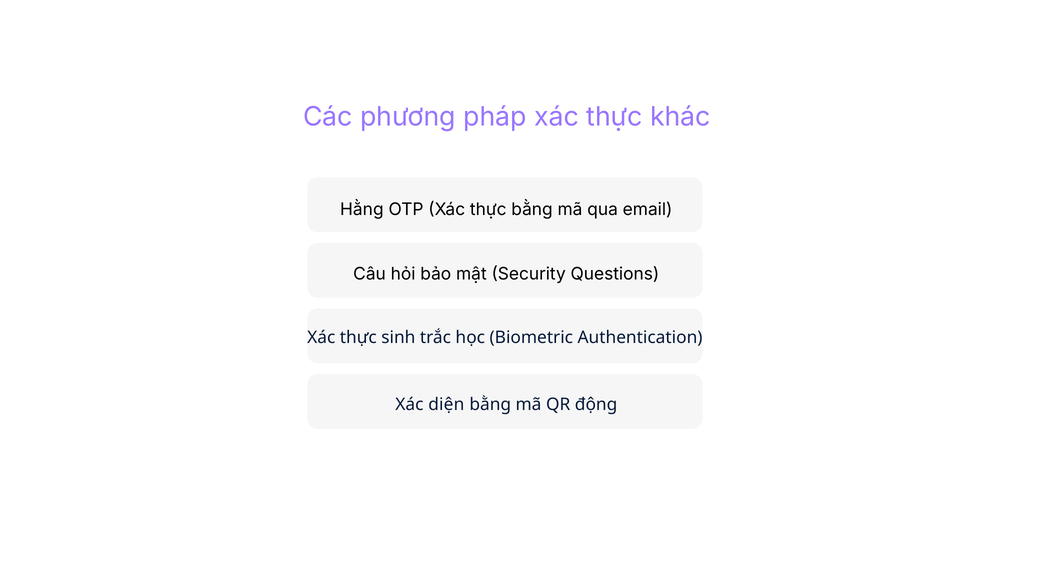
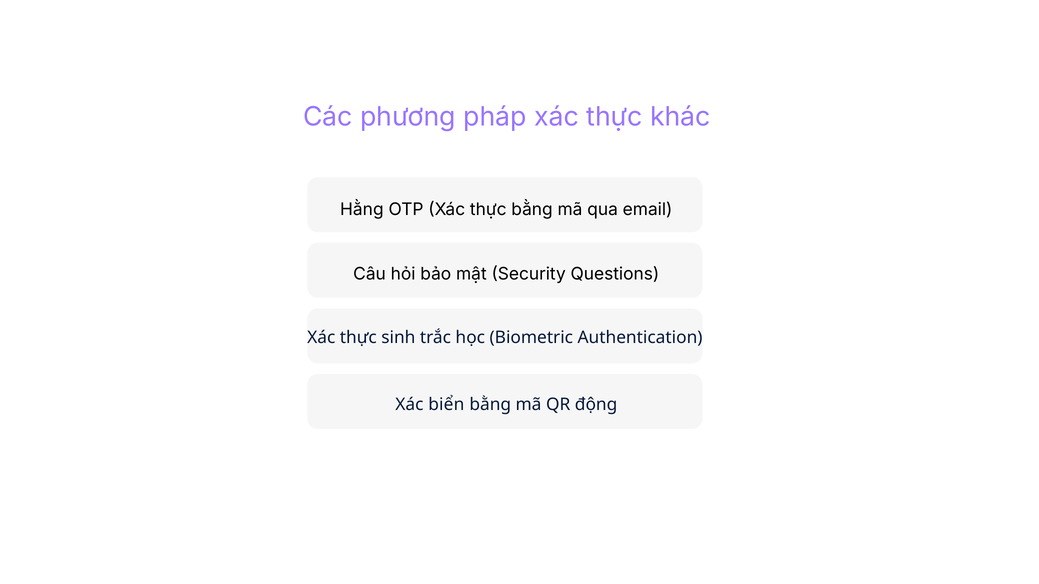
diện: diện -> biển
